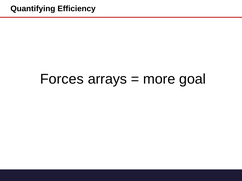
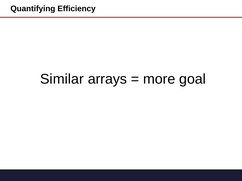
Forces: Forces -> Similar
